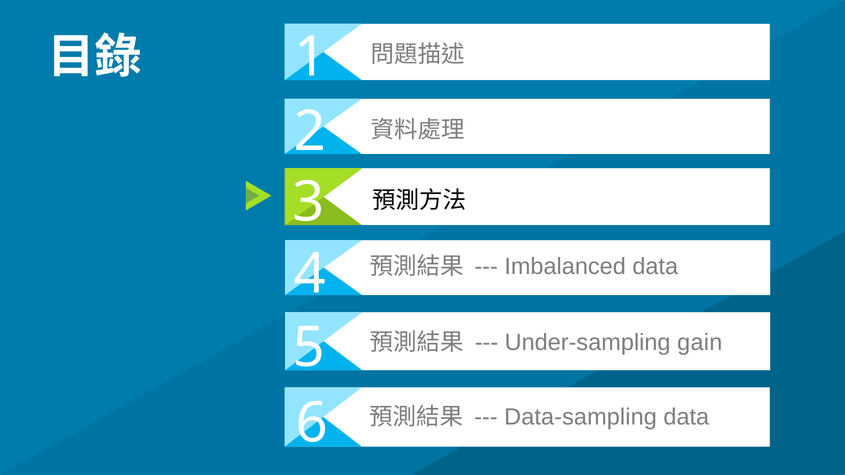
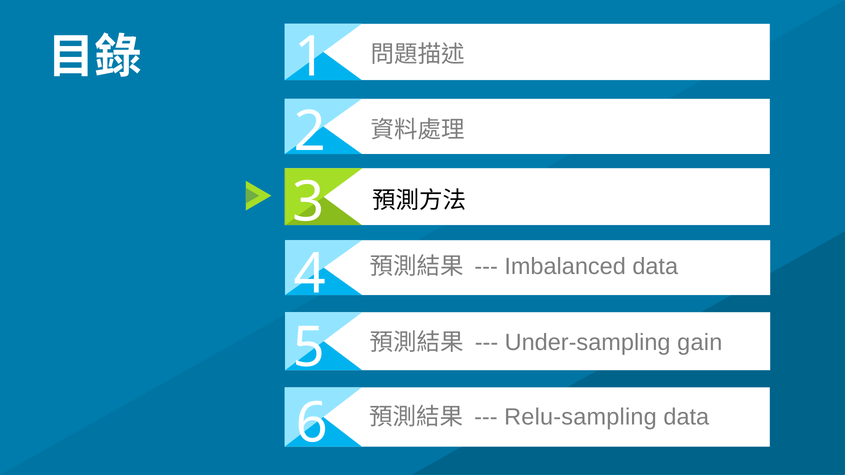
Data-sampling: Data-sampling -> Relu-sampling
